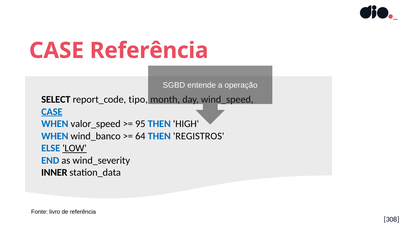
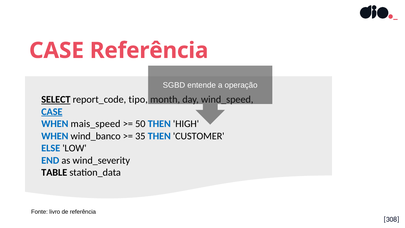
SELECT underline: none -> present
valor_speed: valor_speed -> mais_speed
95: 95 -> 50
64: 64 -> 35
REGISTROS: REGISTROS -> CUSTOMER
LOW underline: present -> none
INNER: INNER -> TABLE
